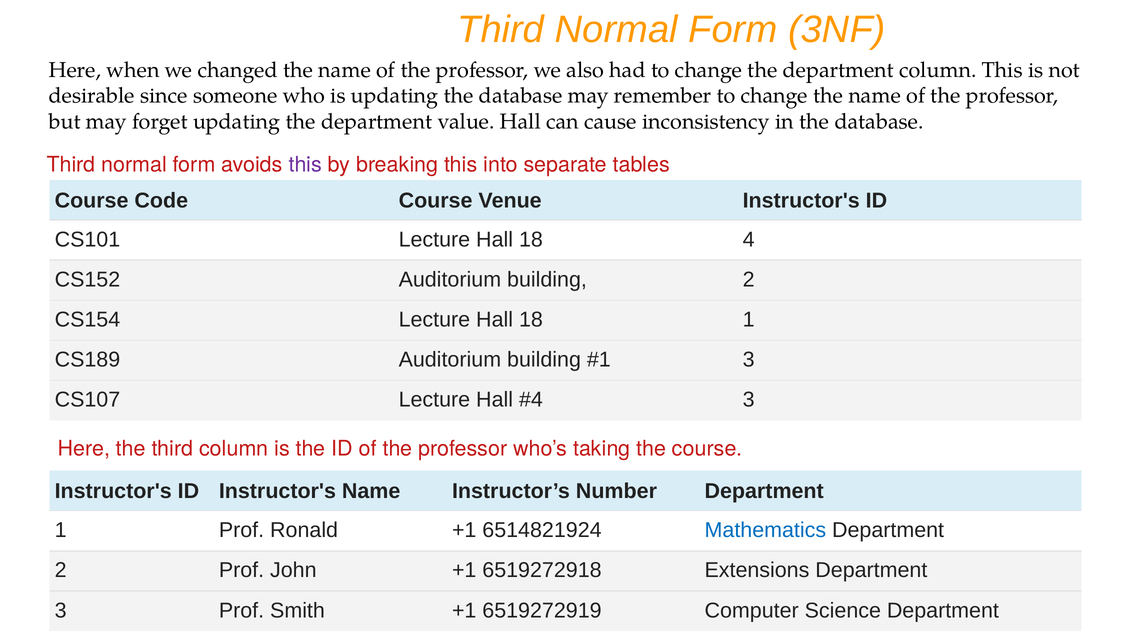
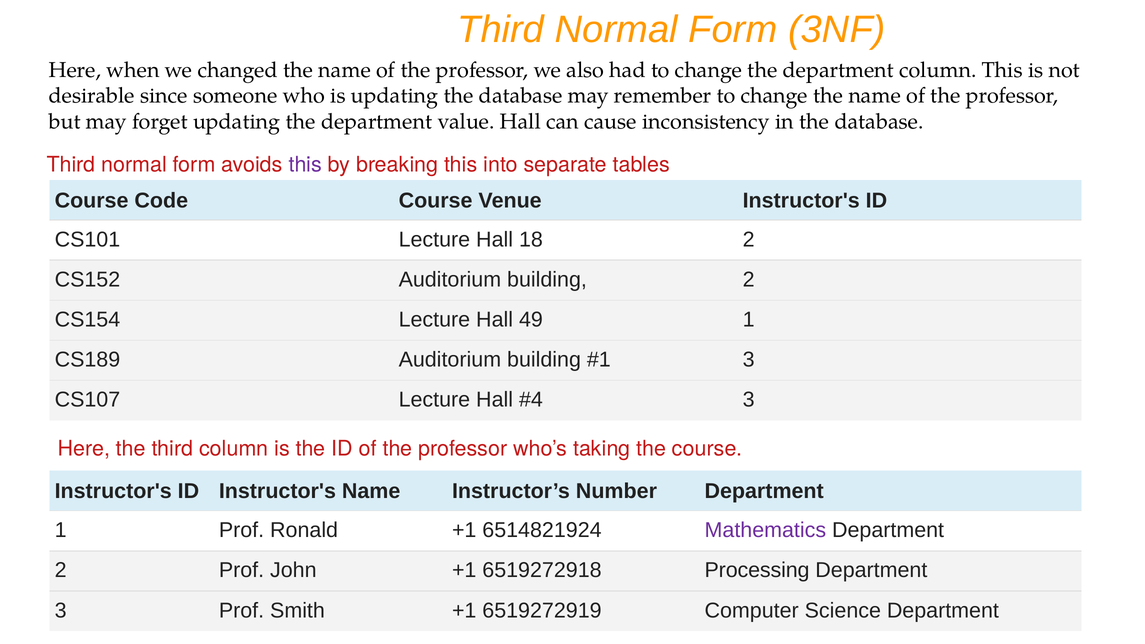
18 4: 4 -> 2
CS154 Lecture Hall 18: 18 -> 49
Mathematics colour: blue -> purple
Extensions: Extensions -> Processing
